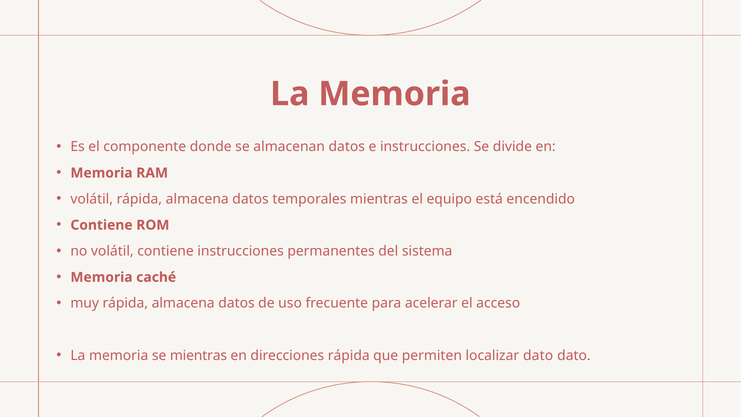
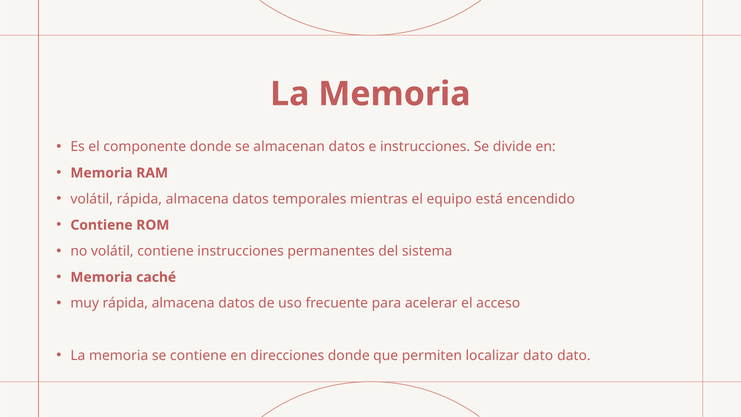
se mientras: mientras -> contiene
direcciones rápida: rápida -> donde
